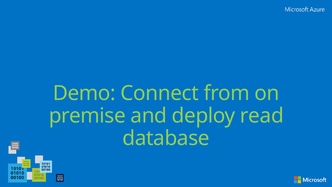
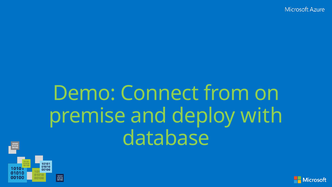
read: read -> with
